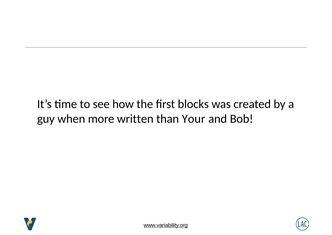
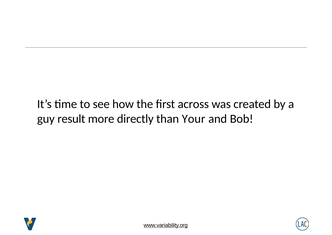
blocks: blocks -> across
when: when -> result
written: written -> directly
